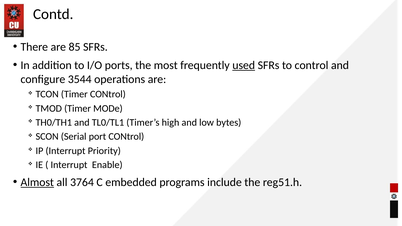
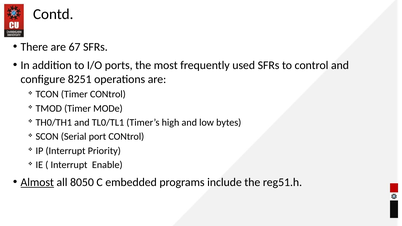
85: 85 -> 67
used underline: present -> none
3544: 3544 -> 8251
3764: 3764 -> 8050
